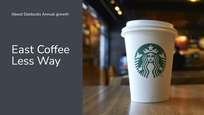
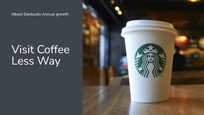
East: East -> Visit
